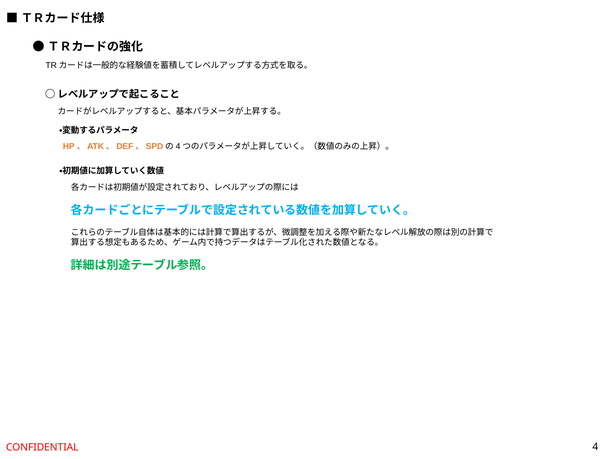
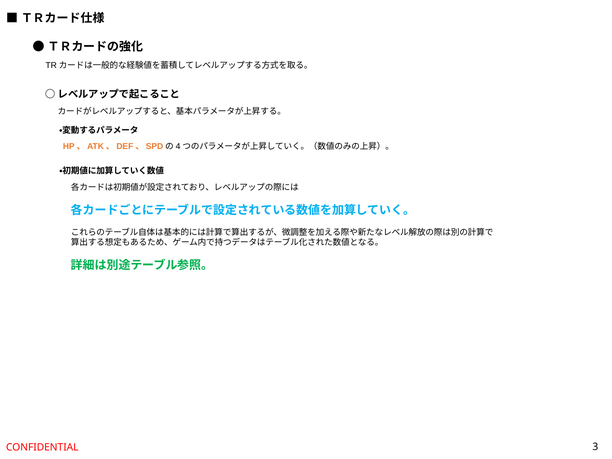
4: 4 -> 3
